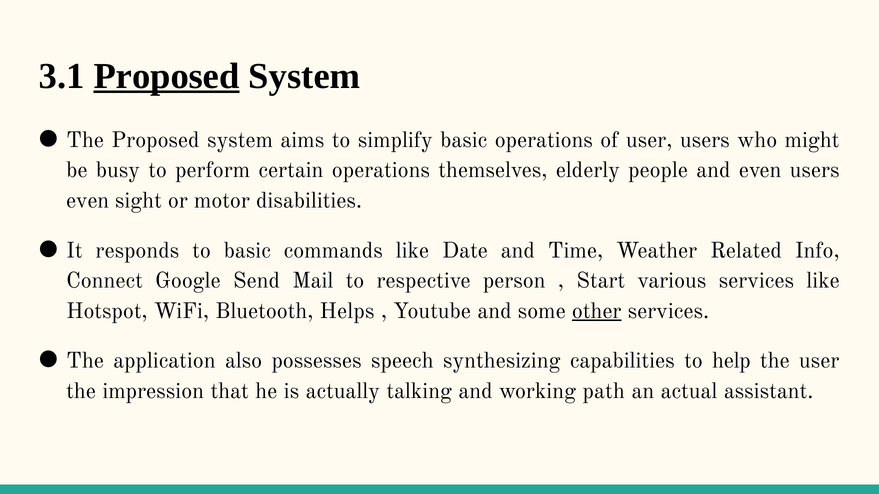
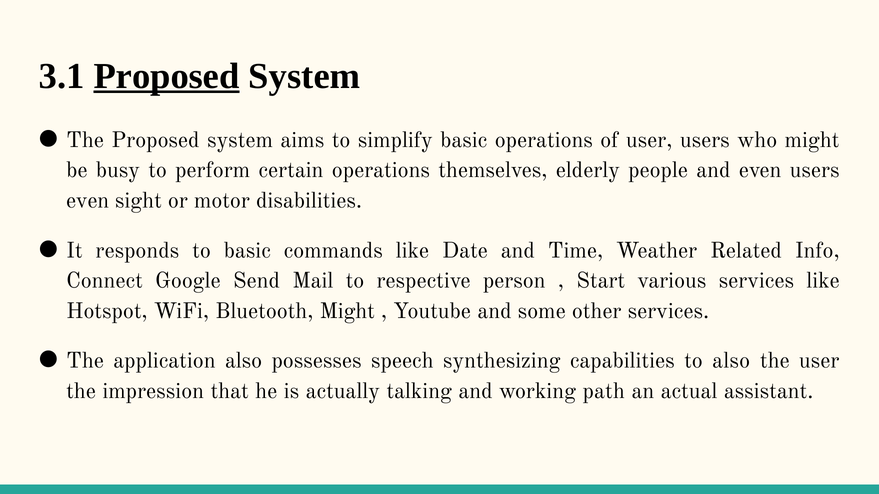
Bluetooth Helps: Helps -> Might
other underline: present -> none
to help: help -> also
